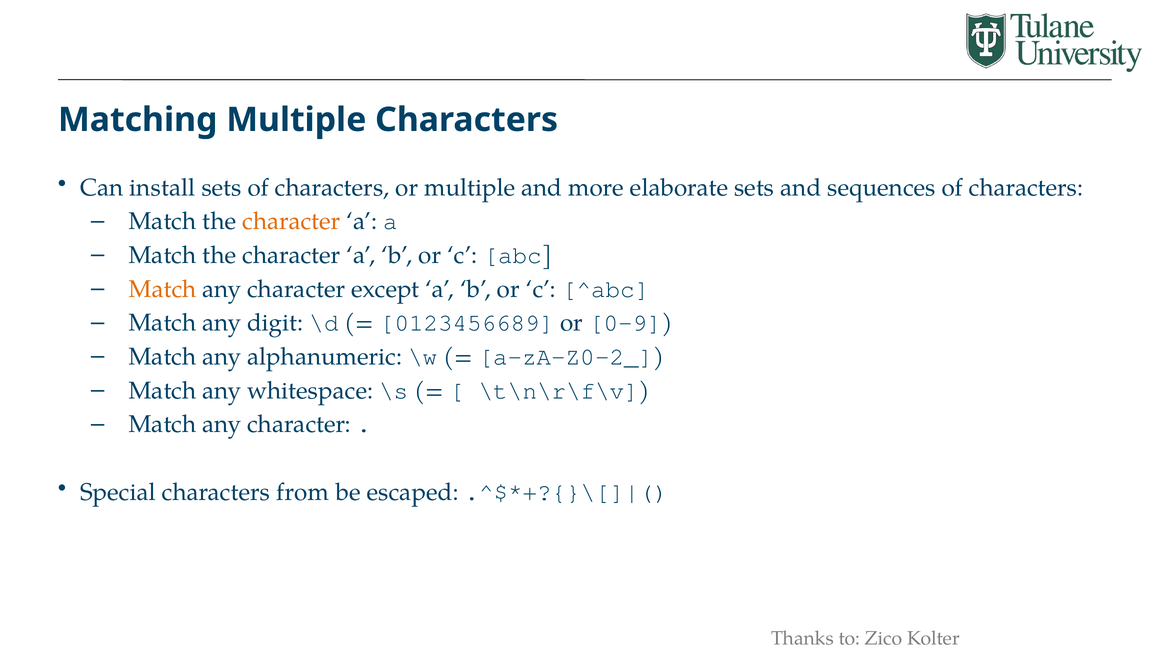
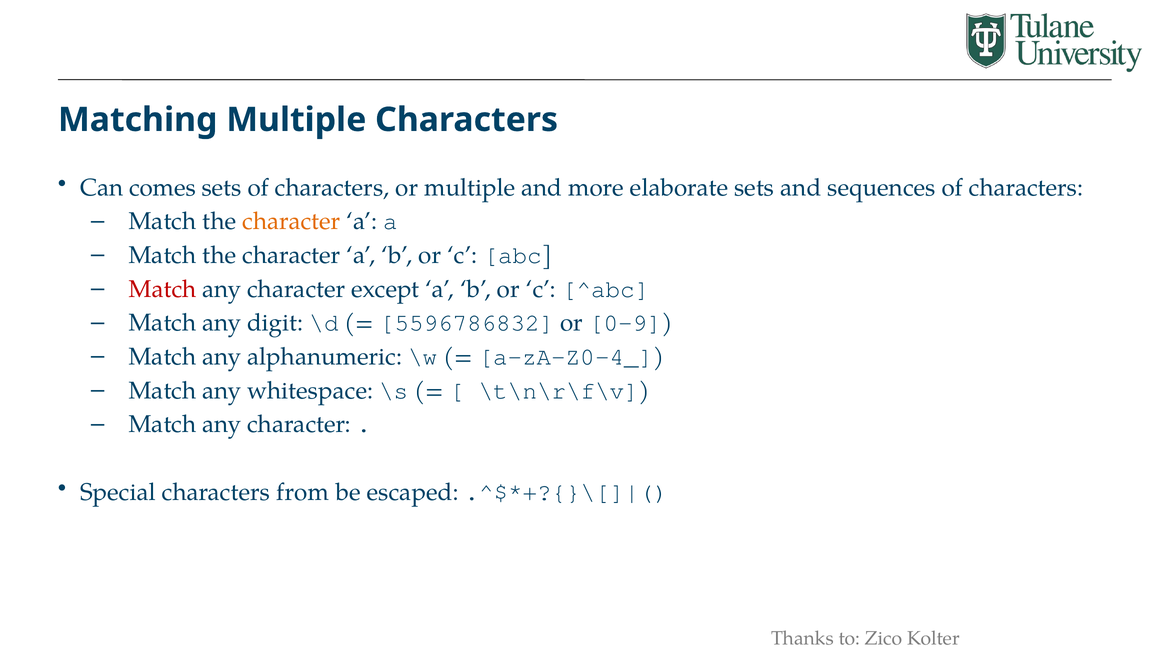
install: install -> comes
Match at (163, 289) colour: orange -> red
0123456689: 0123456689 -> 5596786832
a-zA-Z0-2_: a-zA-Z0-2_ -> a-zA-Z0-4_
